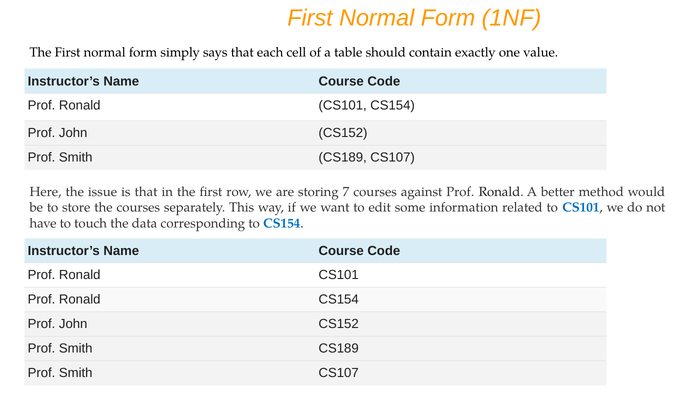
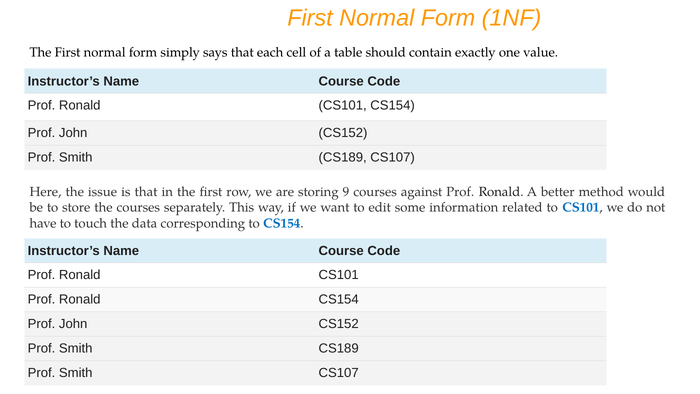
7: 7 -> 9
